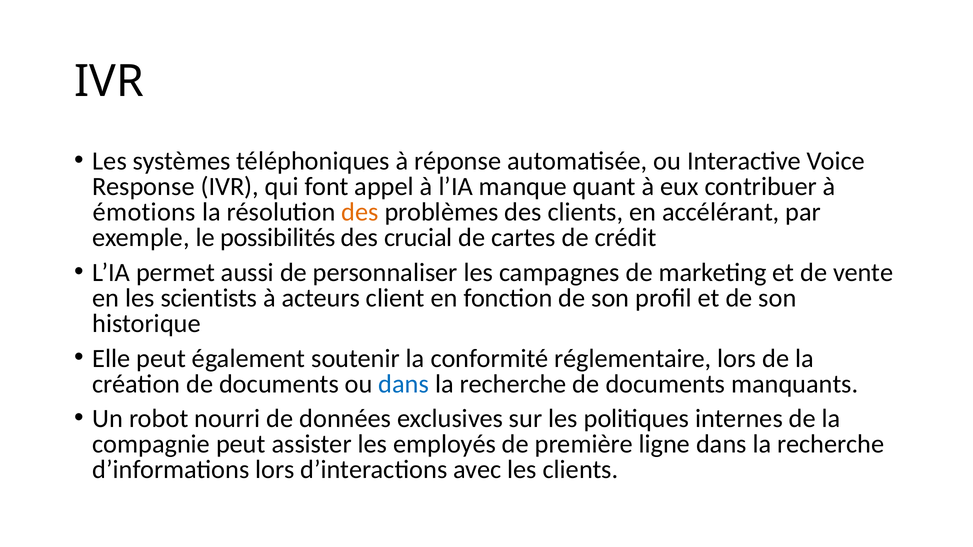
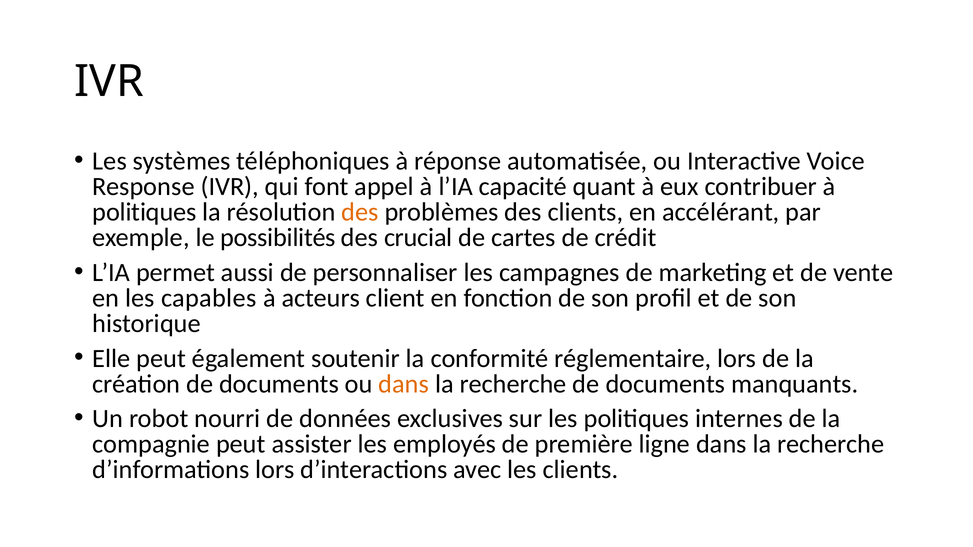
manque: manque -> capacité
émotions at (144, 212): émotions -> politiques
scientists: scientists -> capables
dans at (404, 384) colour: blue -> orange
